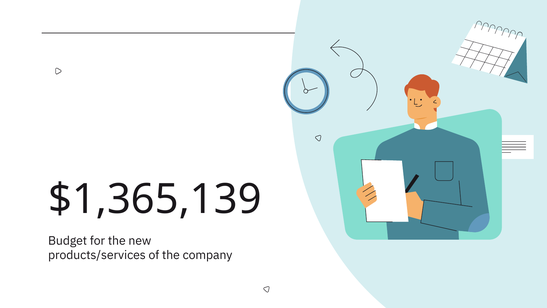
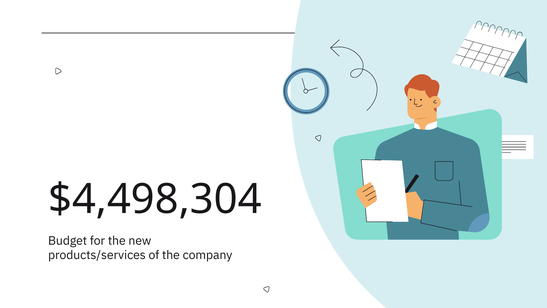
$1,365,139: $1,365,139 -> $4,498,304
